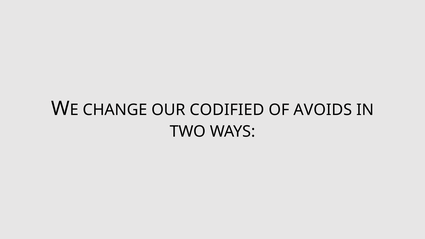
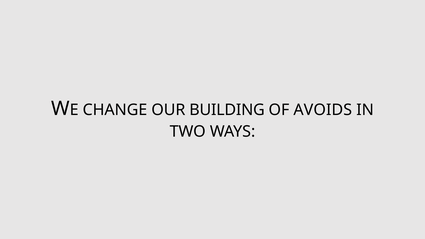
CODIFIED: CODIFIED -> BUILDING
